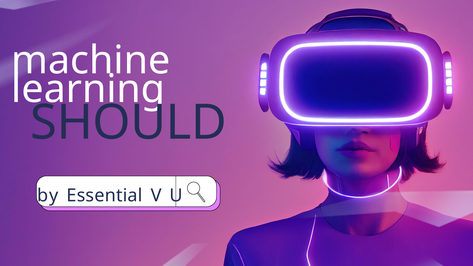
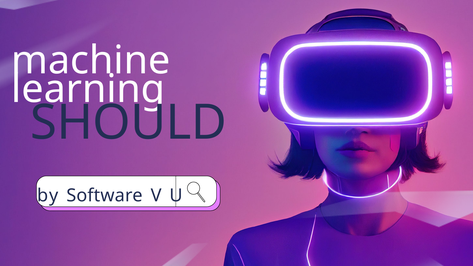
Essential: Essential -> Software
